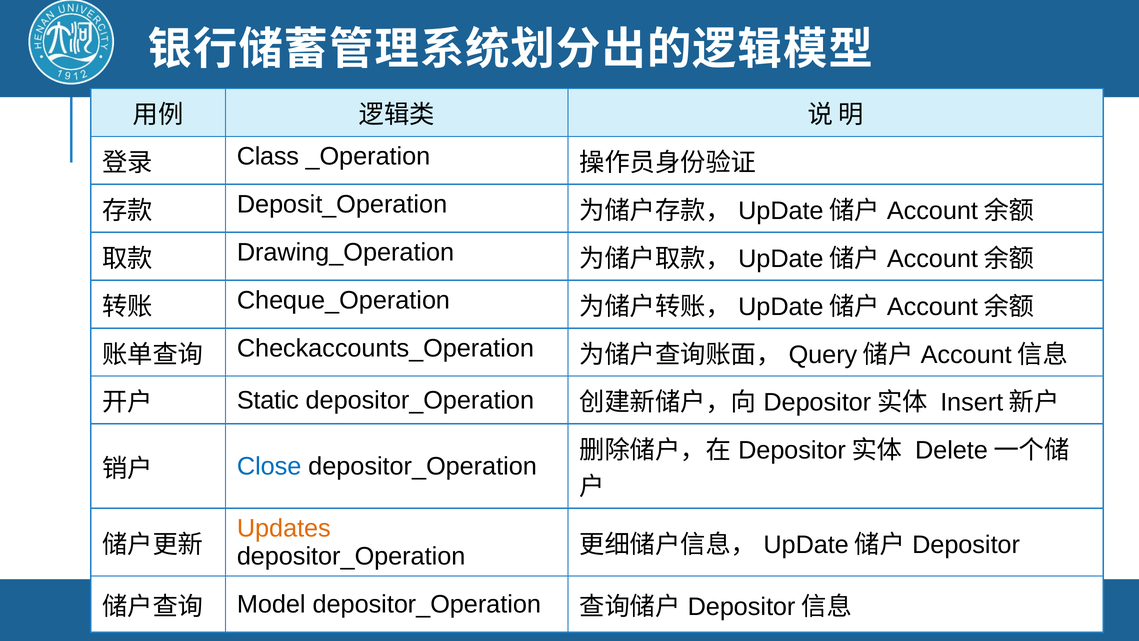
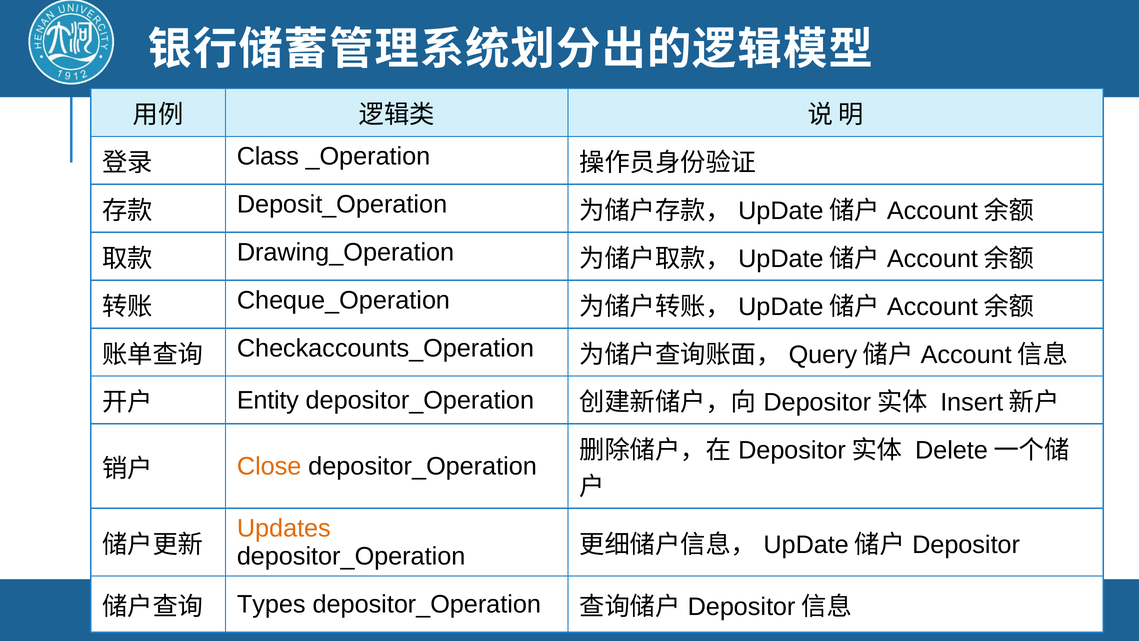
Static: Static -> Entity
Close colour: blue -> orange
Model: Model -> Types
